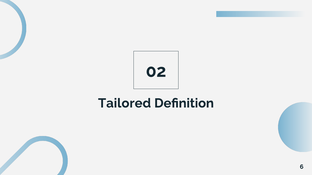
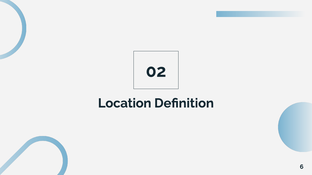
Tailored: Tailored -> Location
